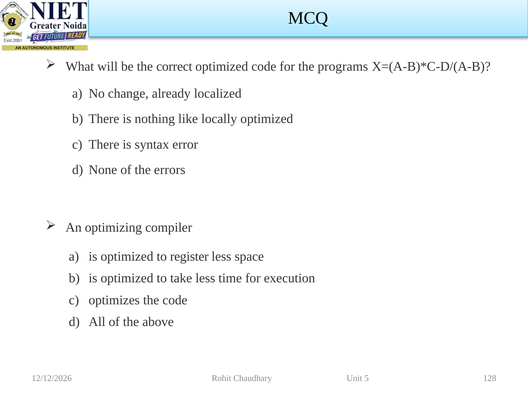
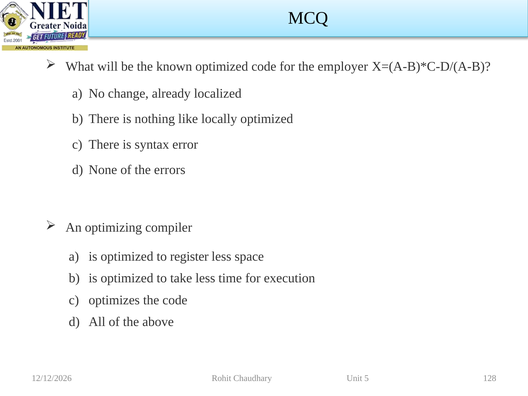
correct: correct -> known
programs: programs -> employer
